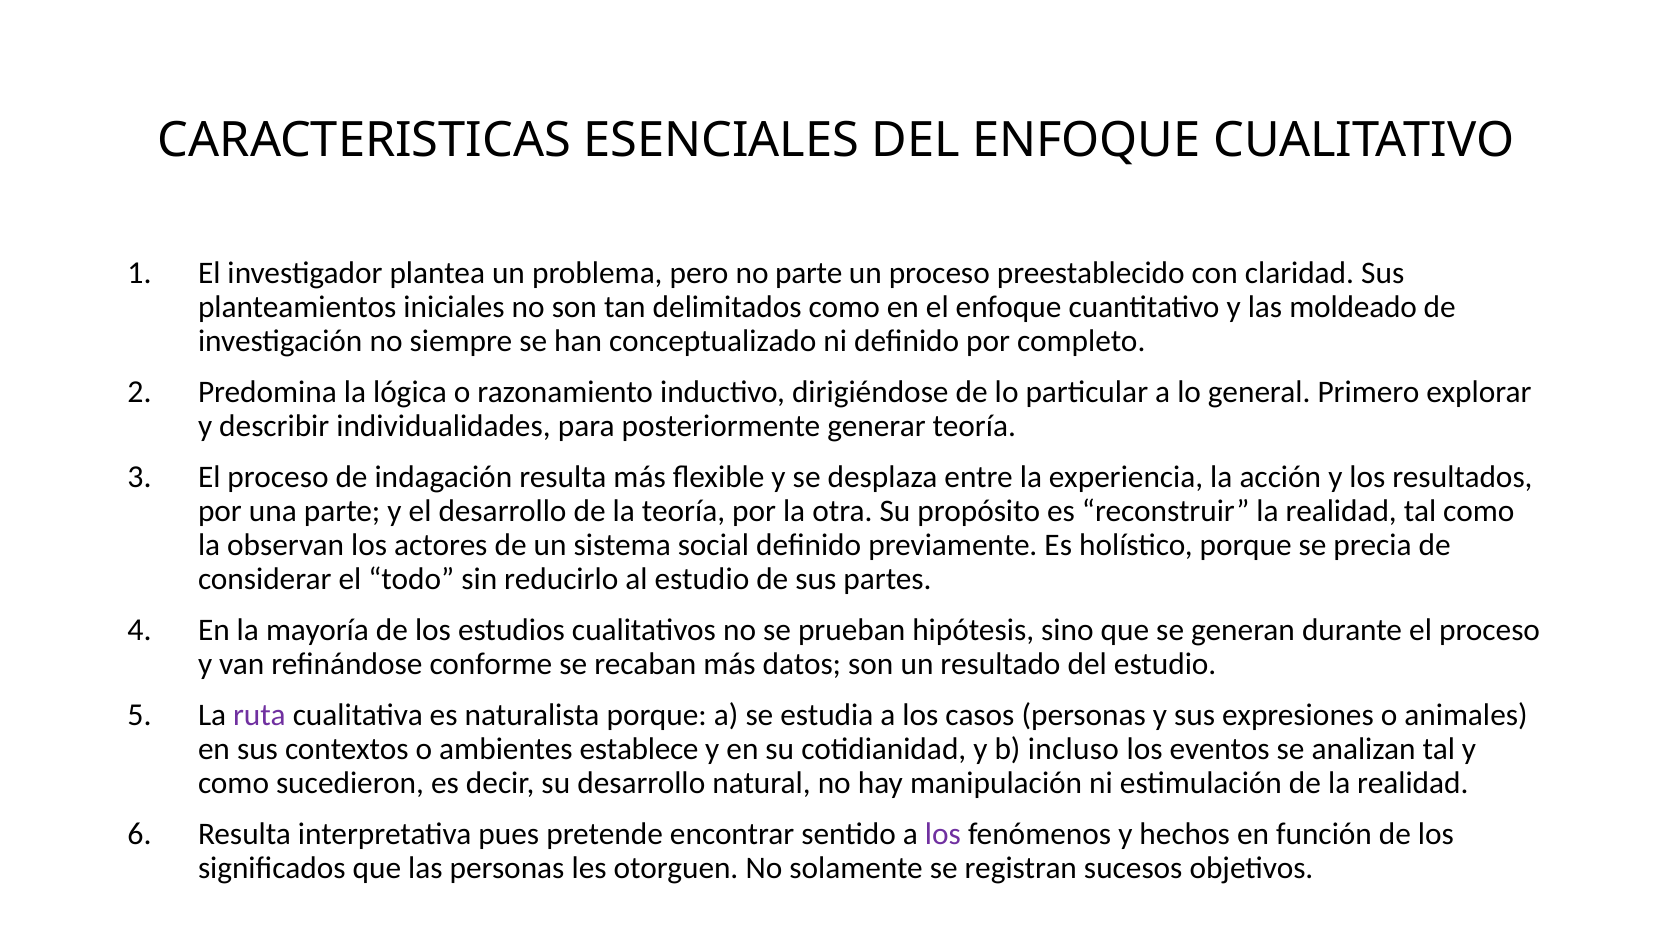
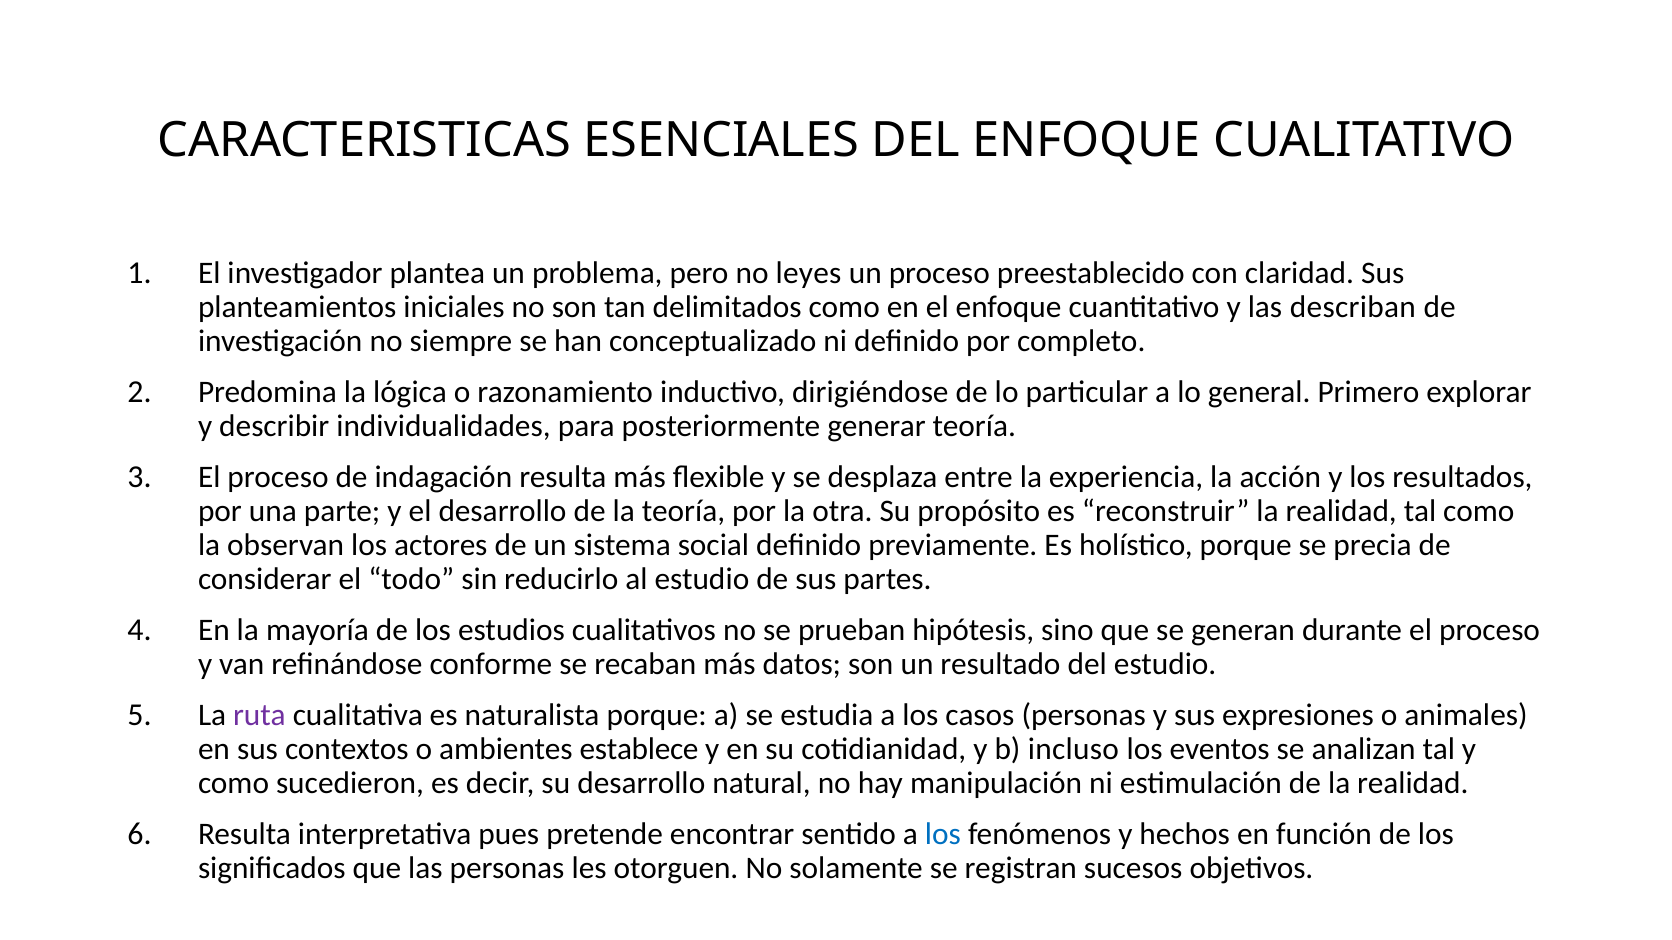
no parte: parte -> leyes
moldeado: moldeado -> describan
los at (943, 835) colour: purple -> blue
